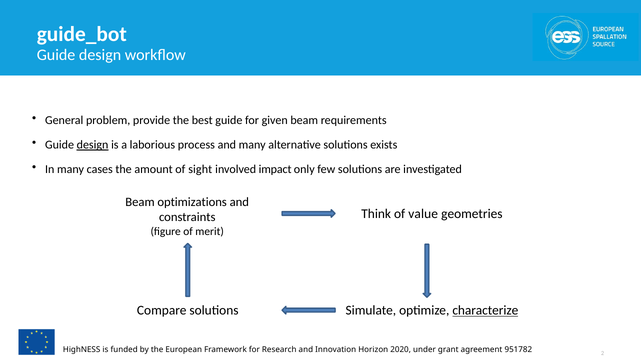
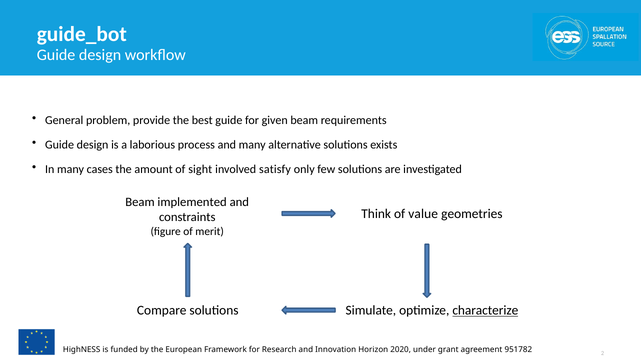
design at (93, 145) underline: present -> none
impact: impact -> satisfy
optimizations: optimizations -> implemented
